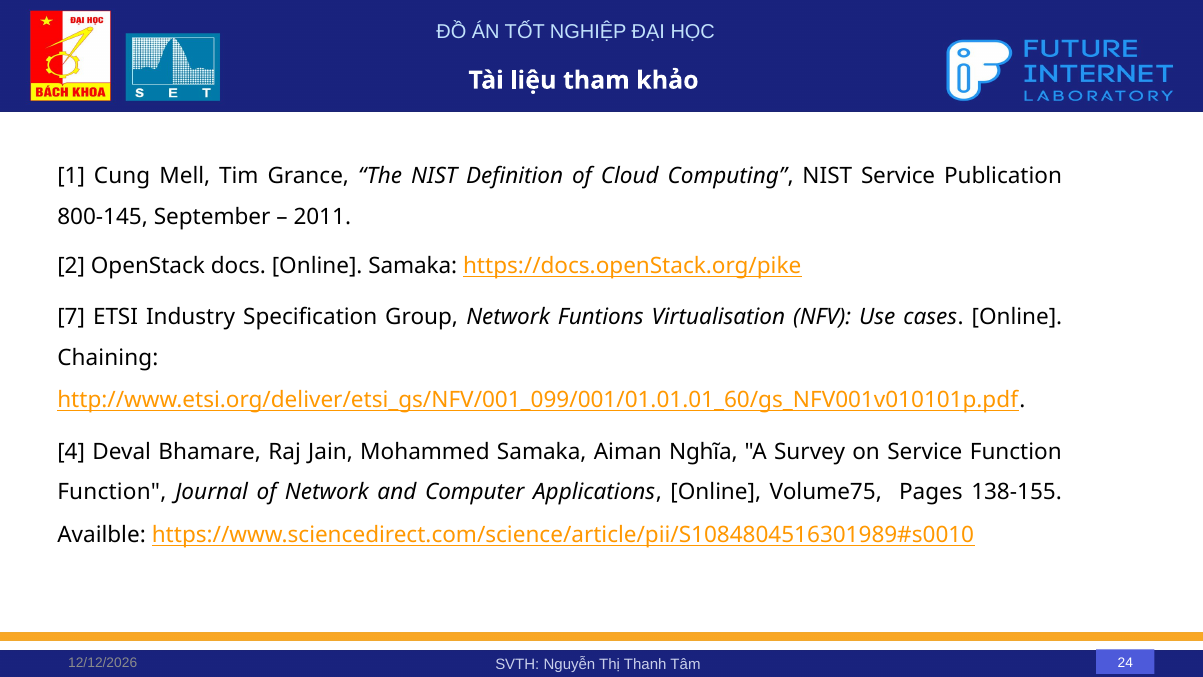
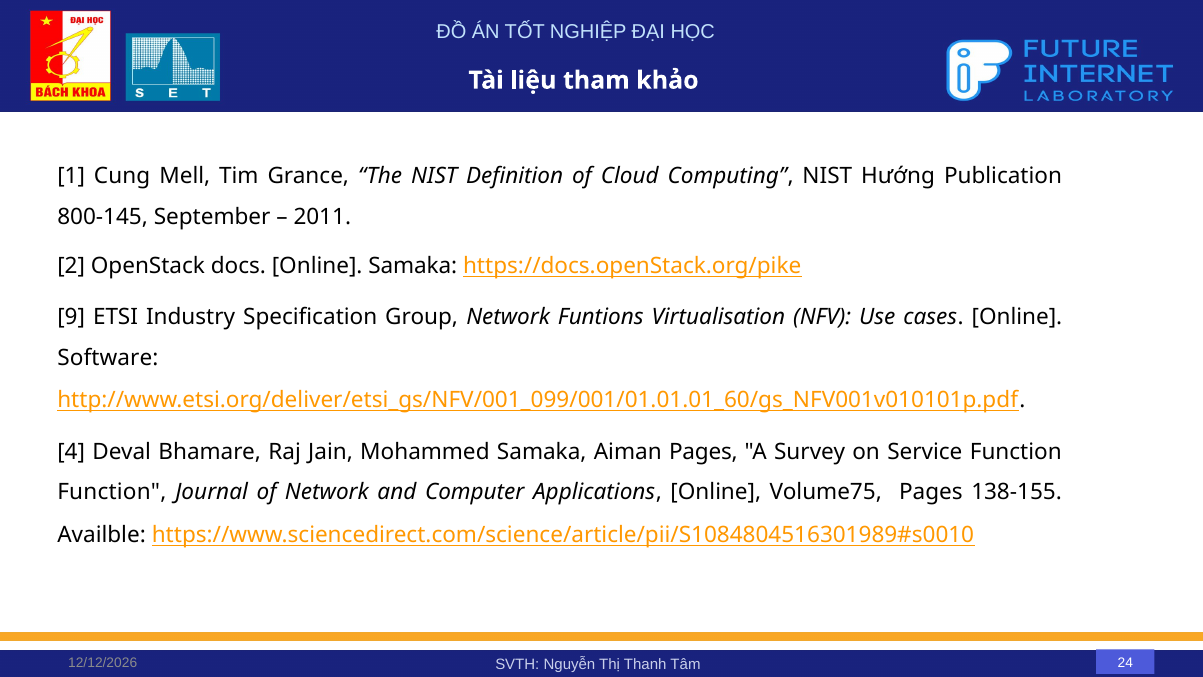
NIST Service: Service -> Hướng
7: 7 -> 9
Chaining: Chaining -> Software
Aiman Nghĩa: Nghĩa -> Pages
